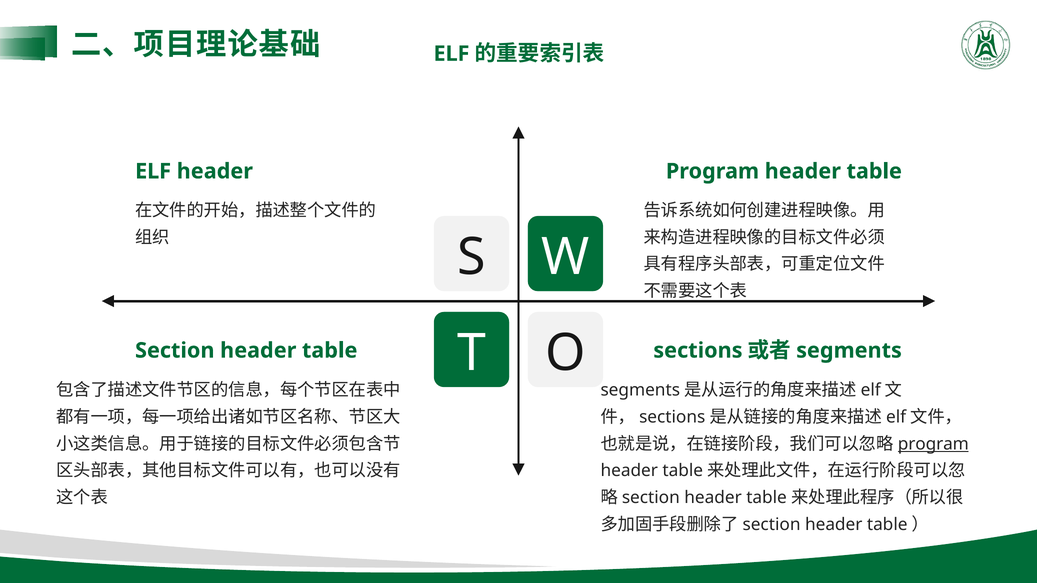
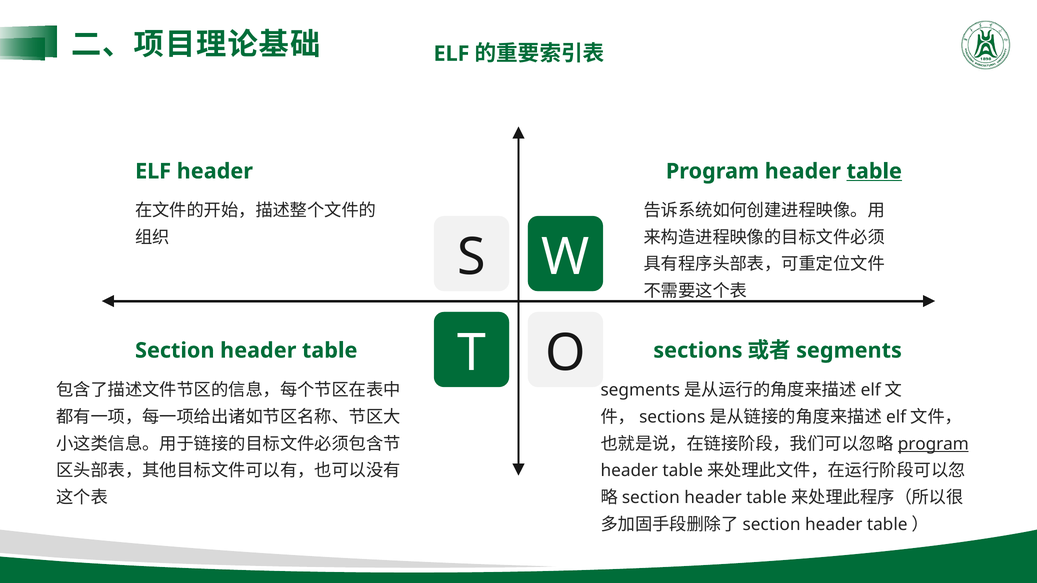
table at (874, 171) underline: none -> present
